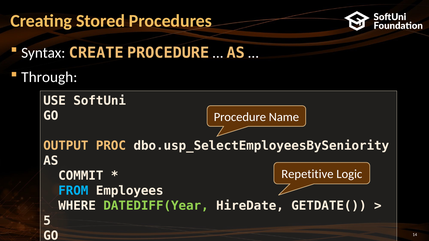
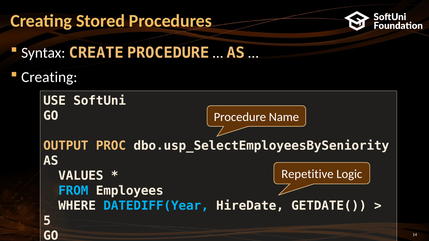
Through at (49, 77): Through -> Creating
COMMIT: COMMIT -> VALUES
DATEDIFF(Year colour: light green -> light blue
